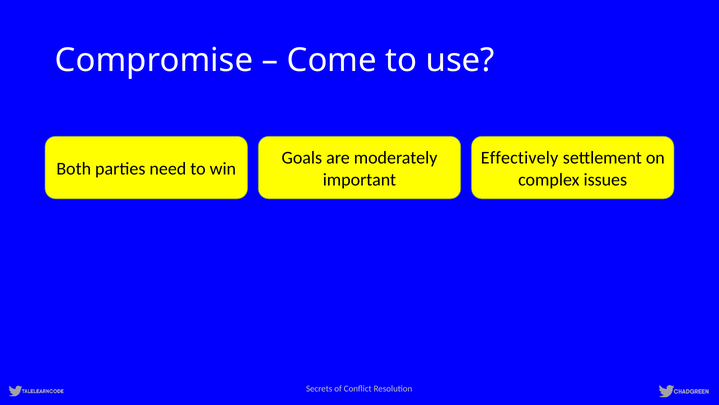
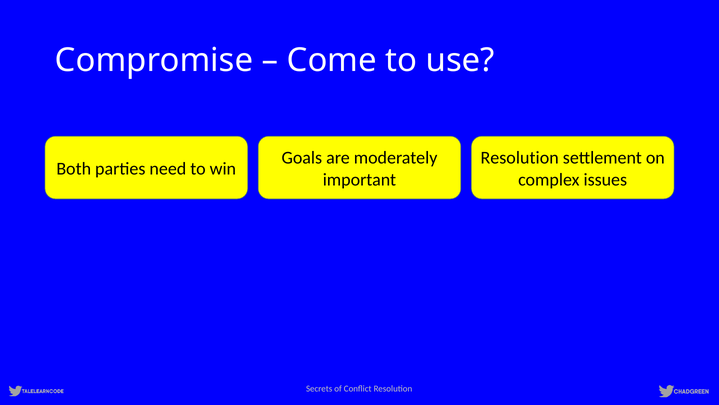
Effectively at (520, 158): Effectively -> Resolution
